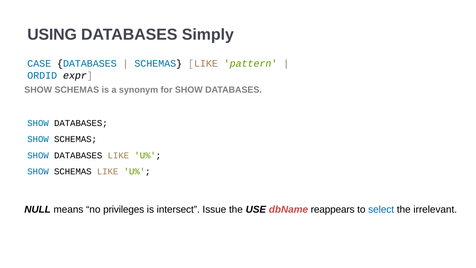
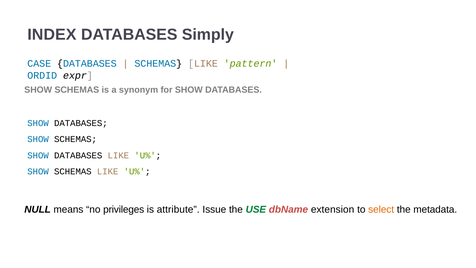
USING: USING -> INDEX
intersect: intersect -> attribute
USE colour: black -> green
reappears: reappears -> extension
select colour: blue -> orange
irrelevant: irrelevant -> metadata
